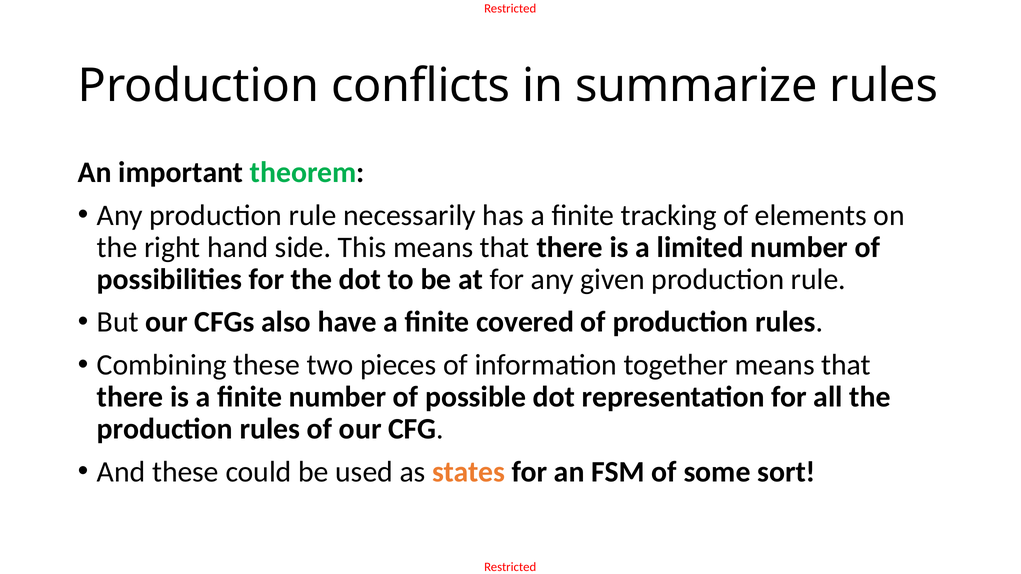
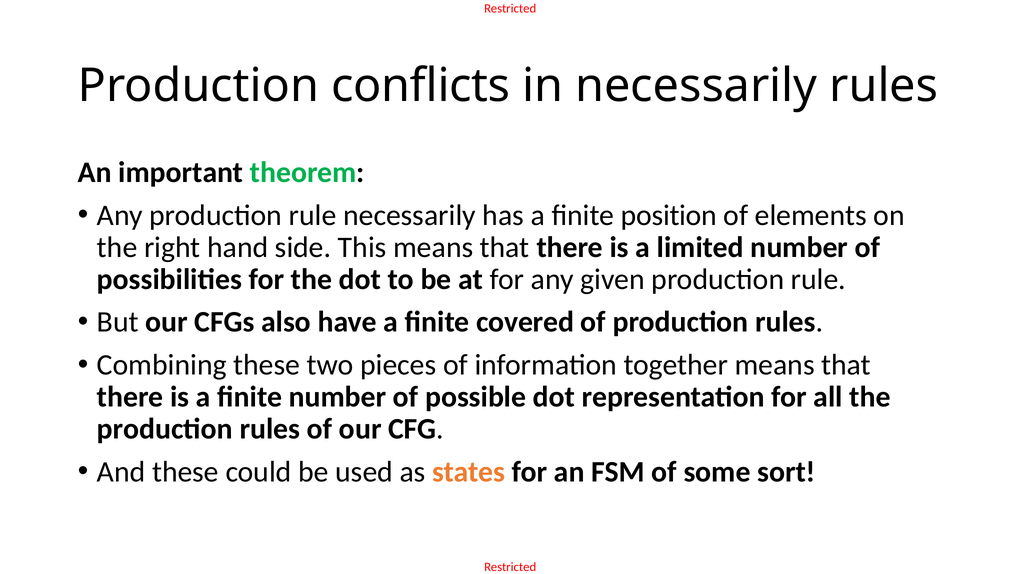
in summarize: summarize -> necessarily
tracking: tracking -> position
